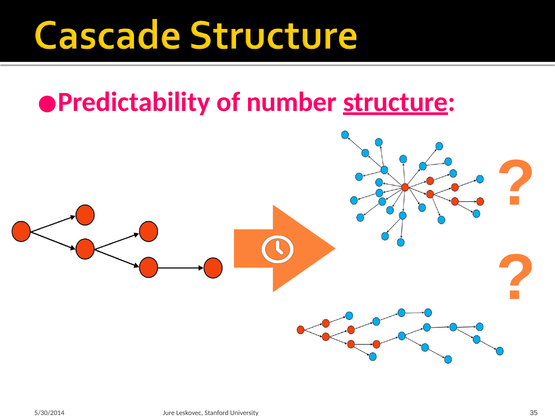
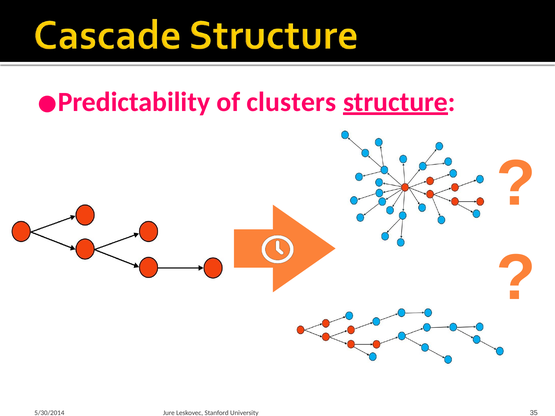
number: number -> clusters
